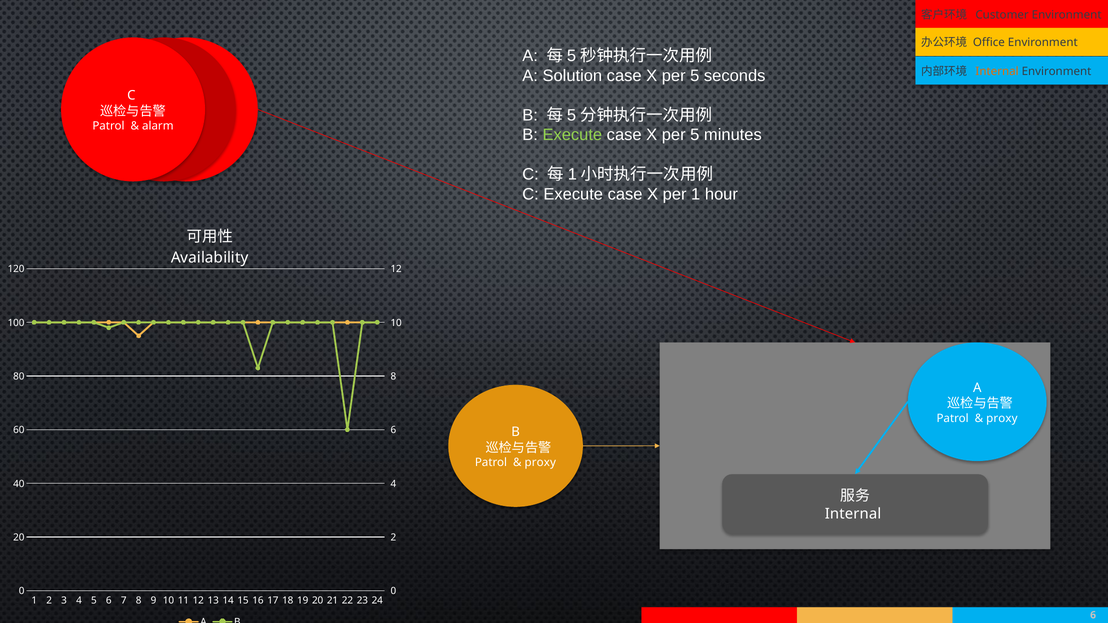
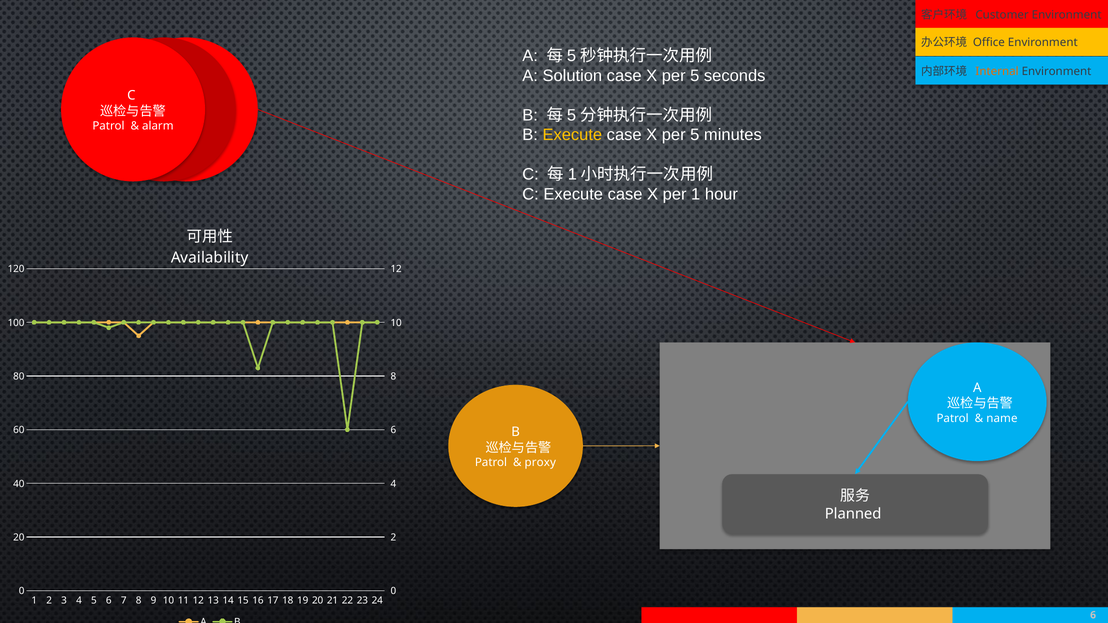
Execute at (572, 135) colour: light green -> yellow
proxy at (1002, 419): proxy -> name
Internal at (853, 514): Internal -> Planned
